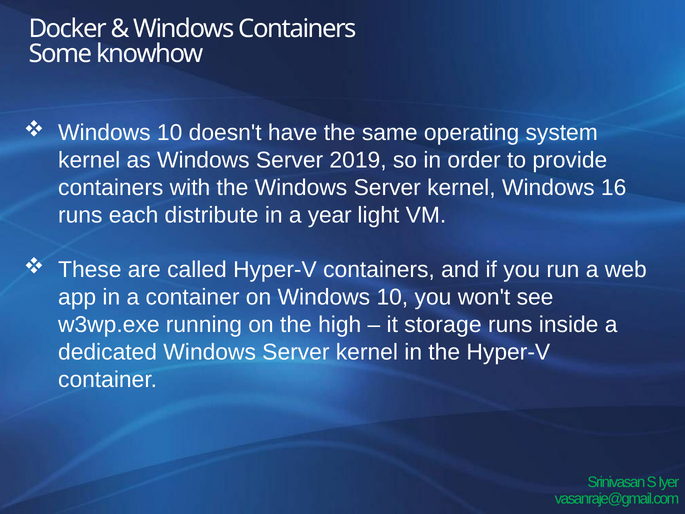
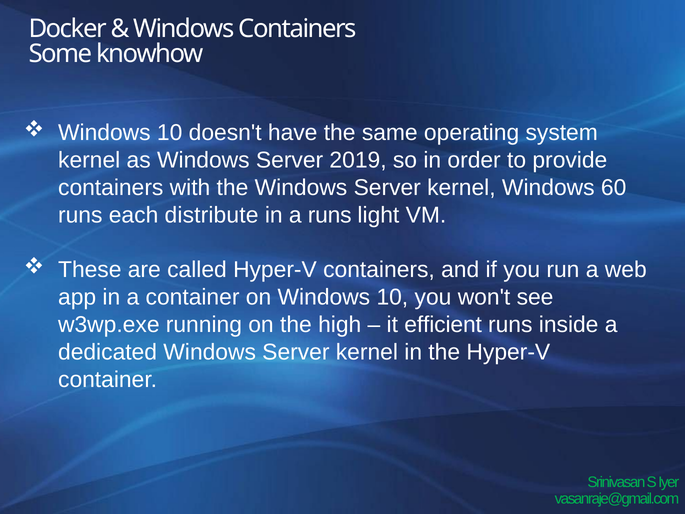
16: 16 -> 60
a year: year -> runs
storage: storage -> efficient
